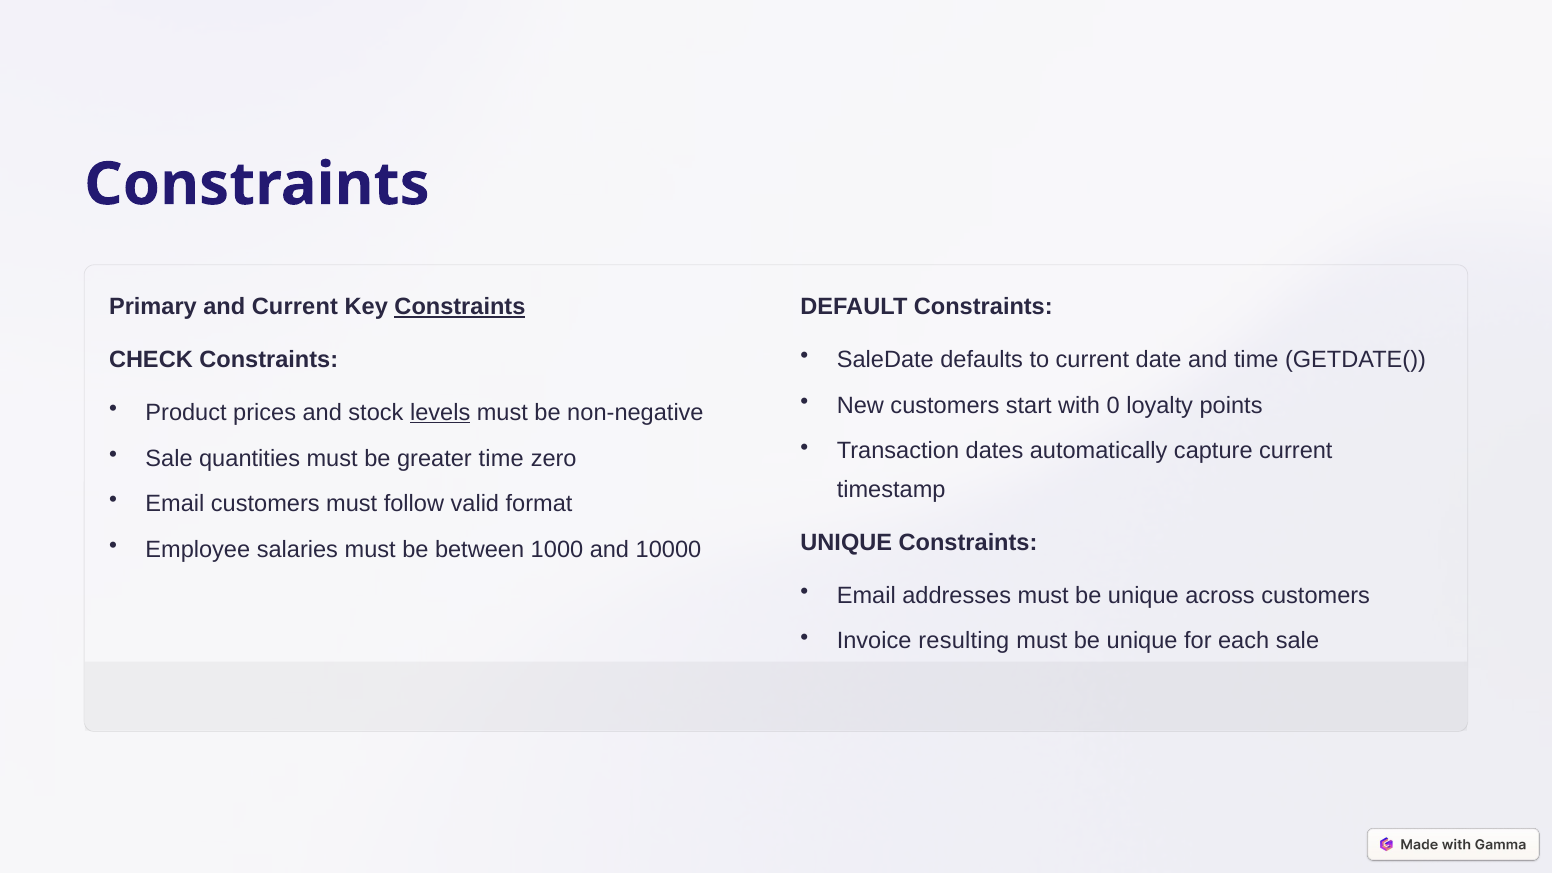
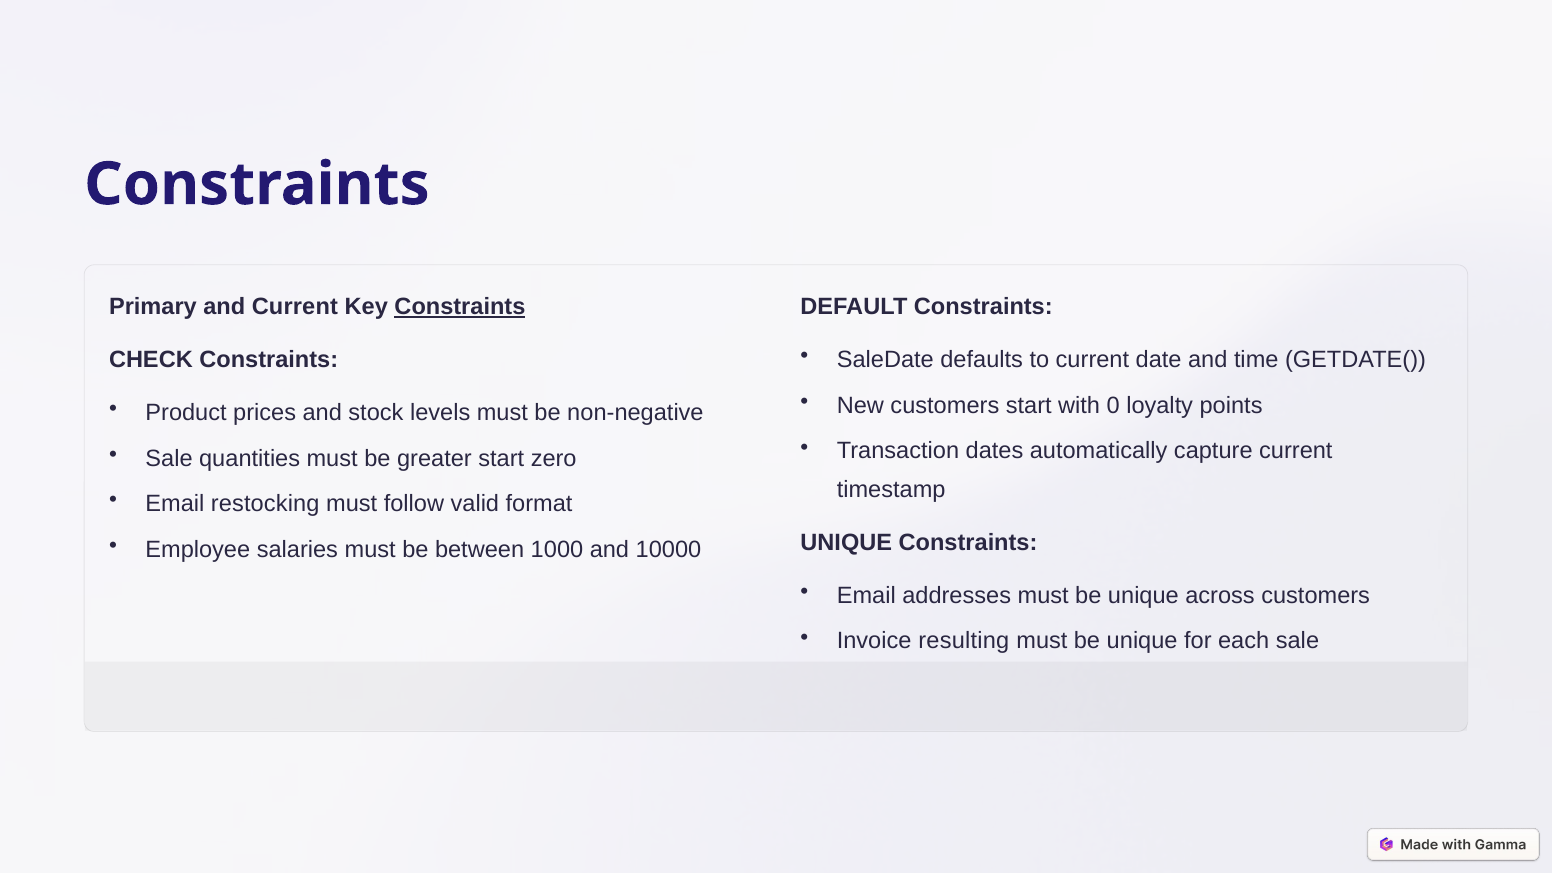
levels underline: present -> none
greater time: time -> start
Email customers: customers -> restocking
